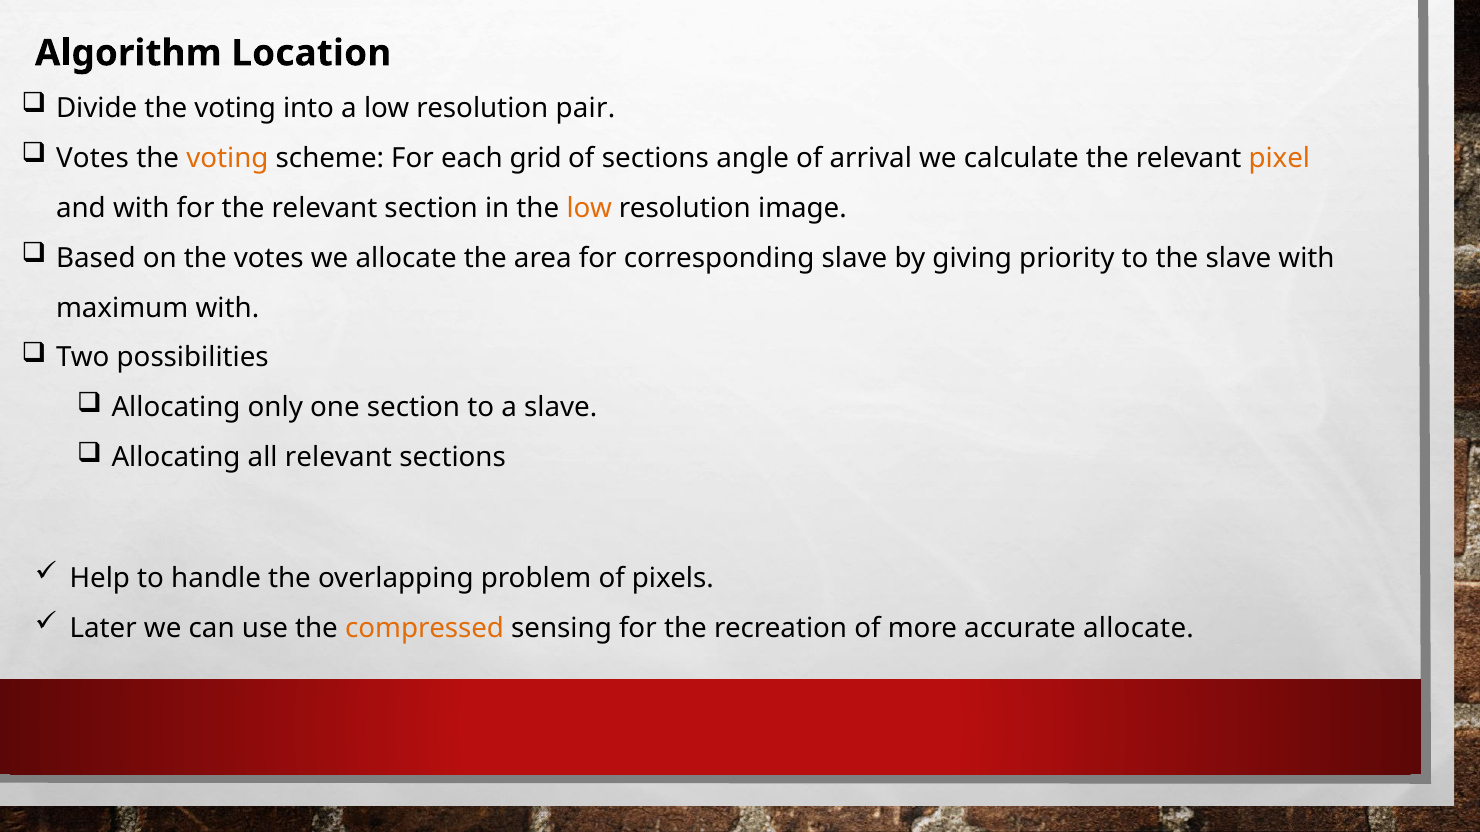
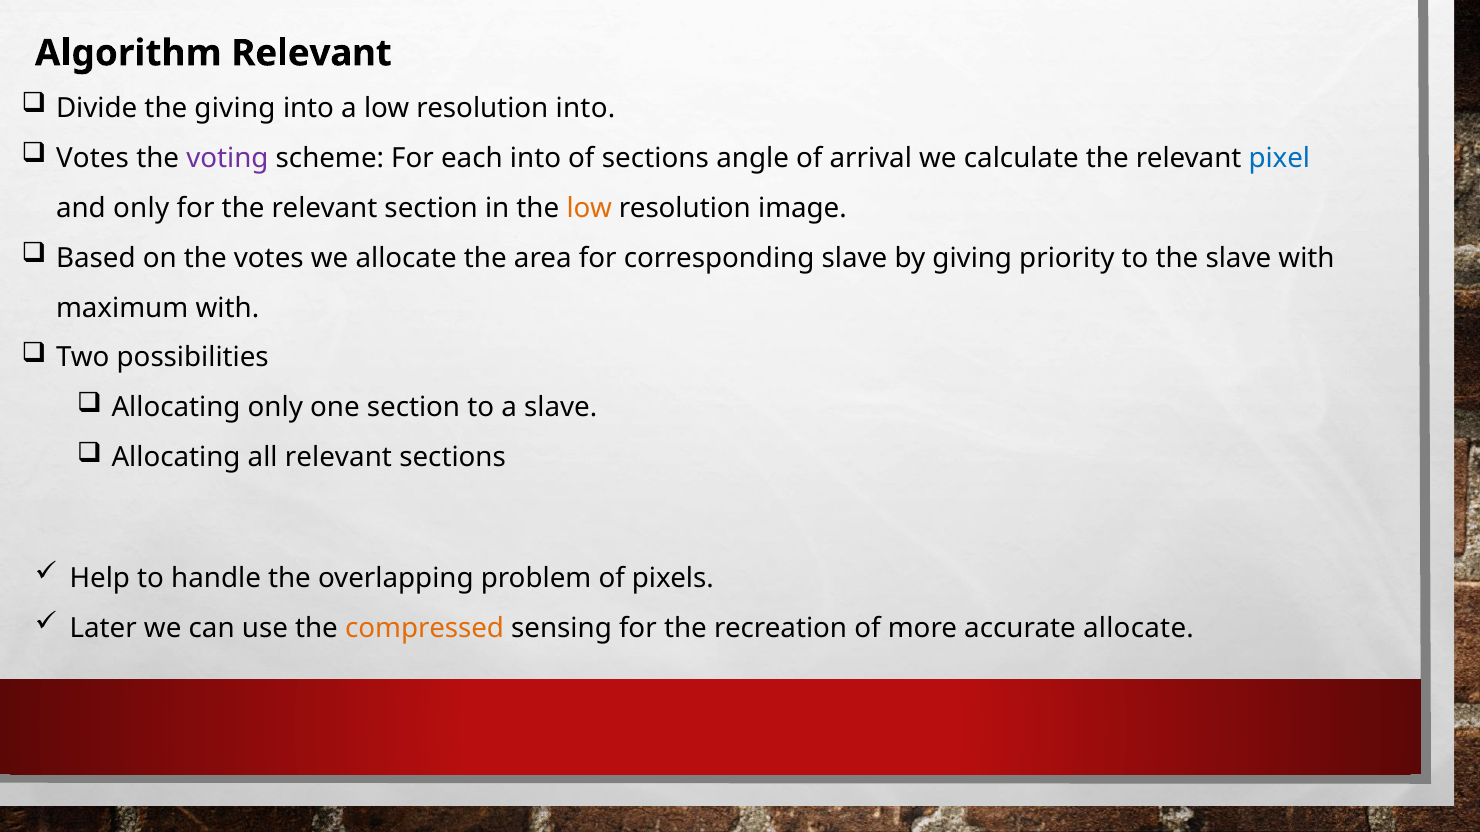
Algorithm Location: Location -> Relevant
Divide the voting: voting -> giving
resolution pair: pair -> into
voting at (227, 158) colour: orange -> purple
each grid: grid -> into
pixel colour: orange -> blue
and with: with -> only
